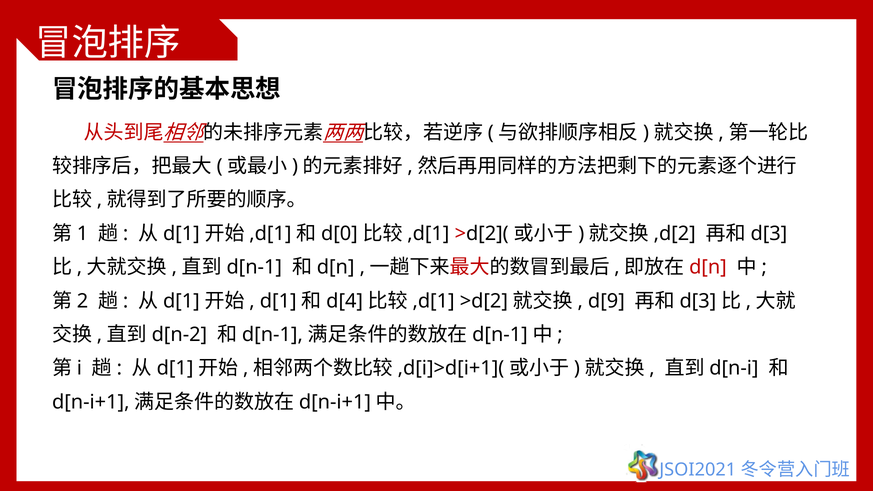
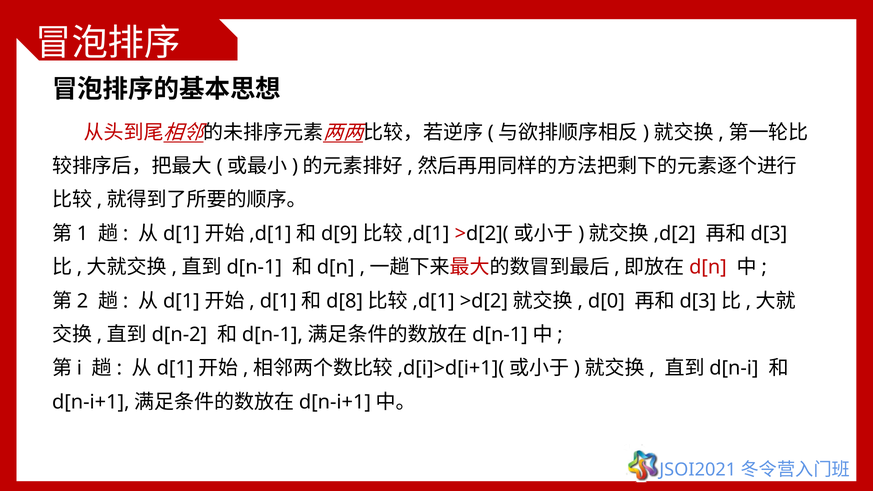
d[0: d[0 -> d[9
d[4: d[4 -> d[8
d[9: d[9 -> d[0
